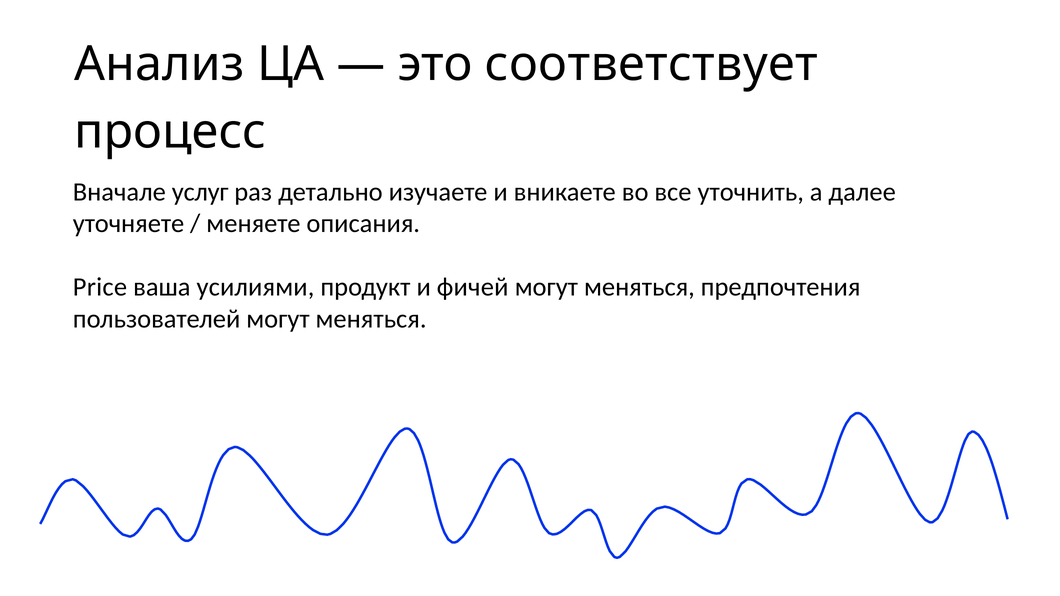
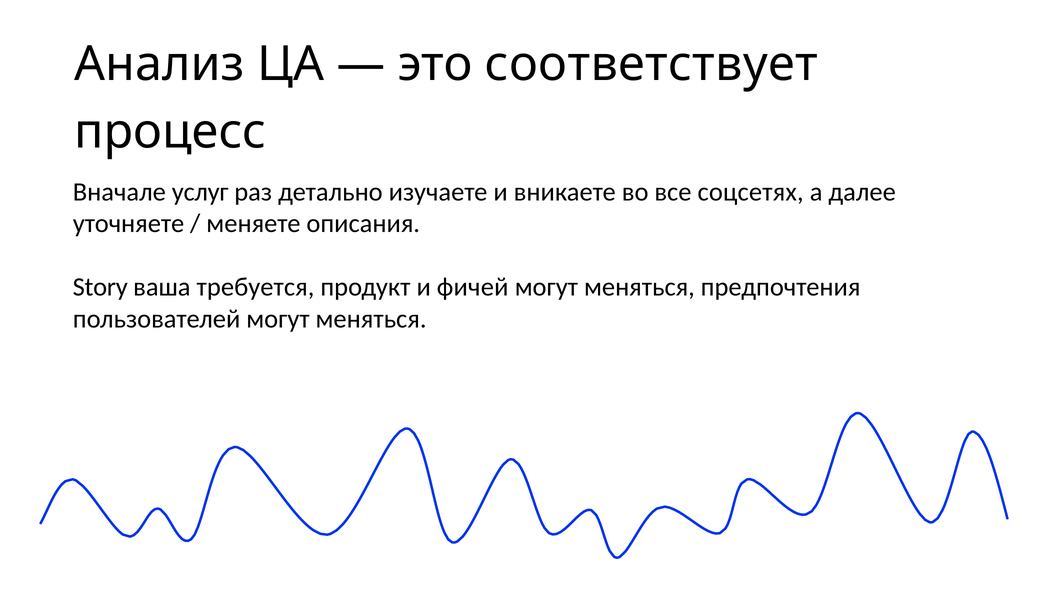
уточнить: уточнить -> соцсетях
Price: Price -> Story
усилиями: усилиями -> требуется
